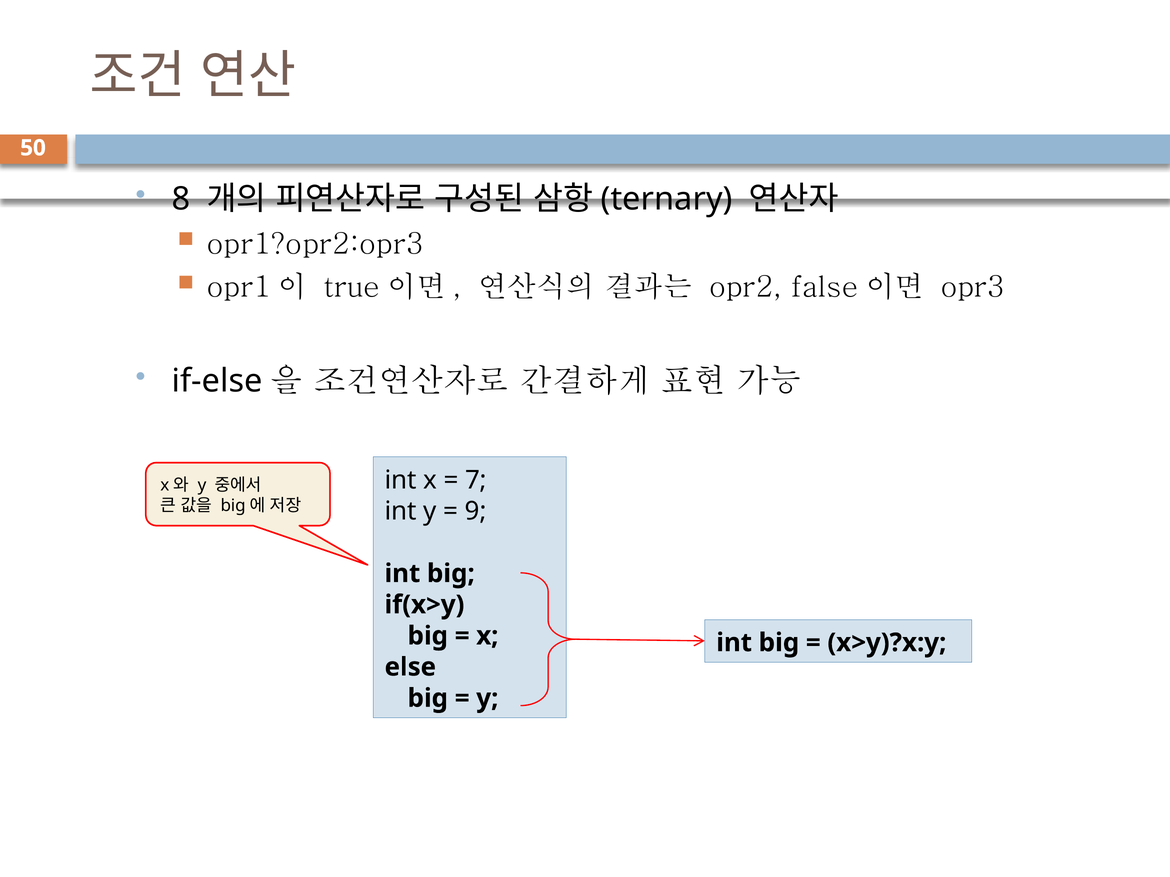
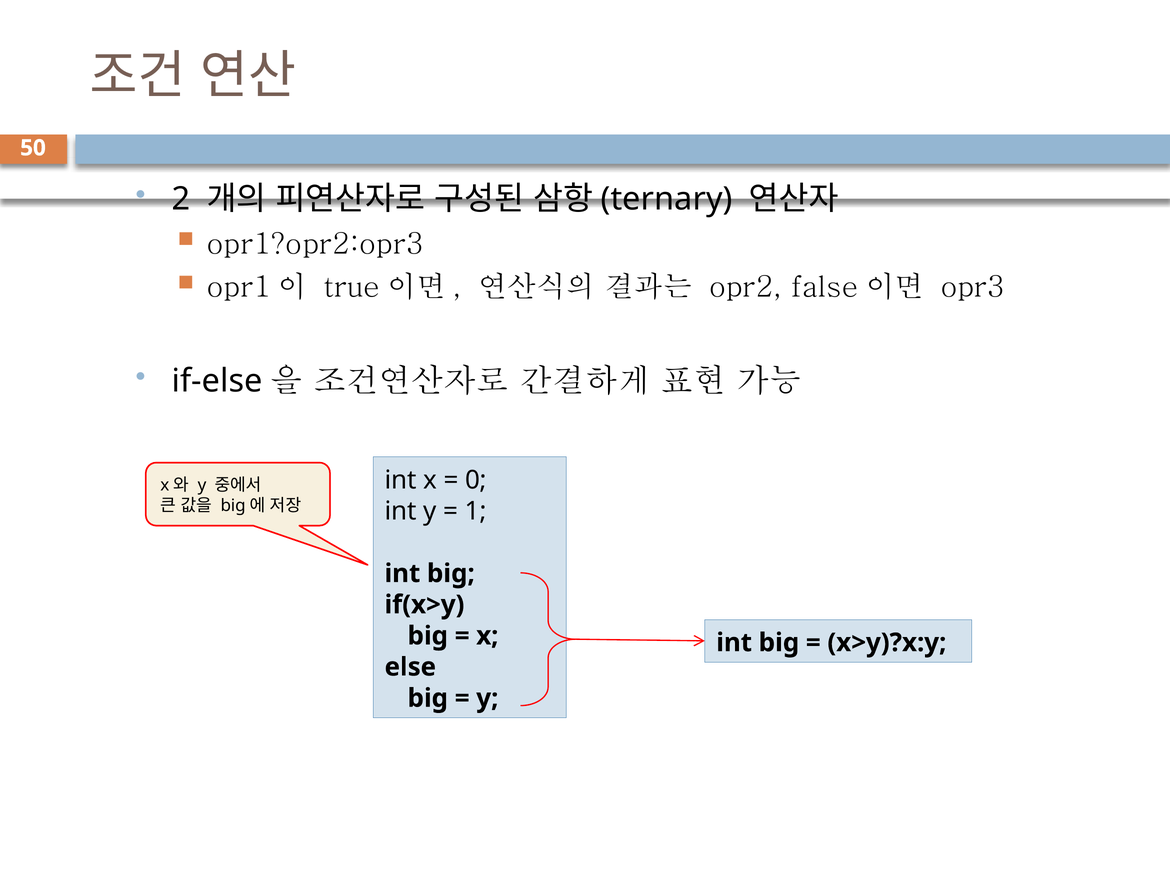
8: 8 -> 2
7: 7 -> 0
9: 9 -> 1
